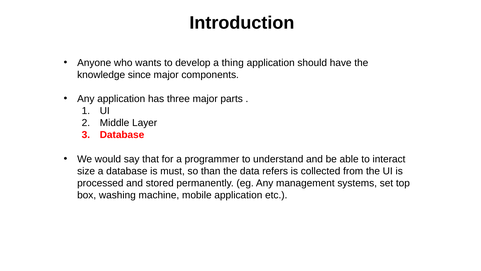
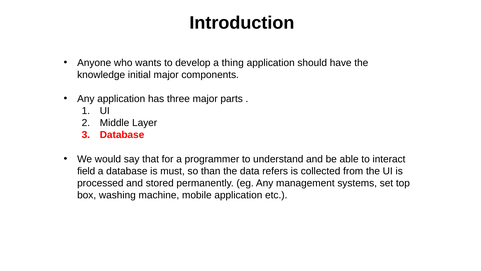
since: since -> initial
size: size -> field
